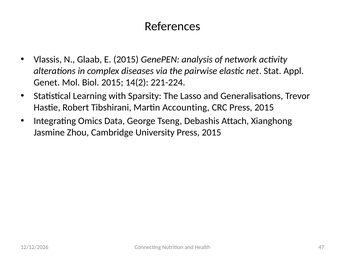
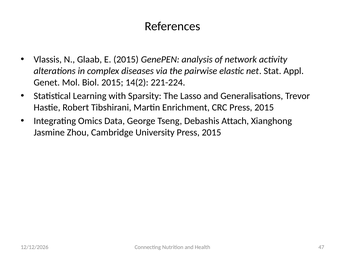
Accounting: Accounting -> Enrichment
